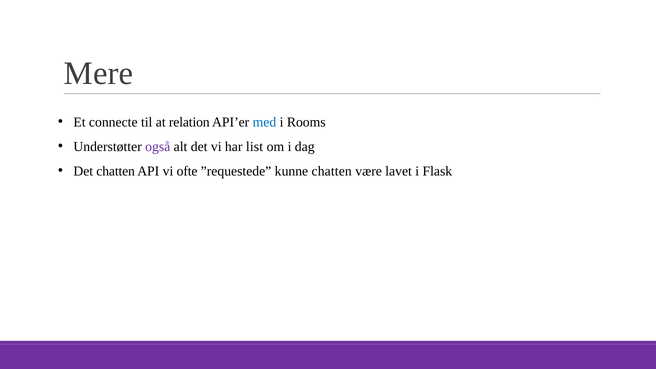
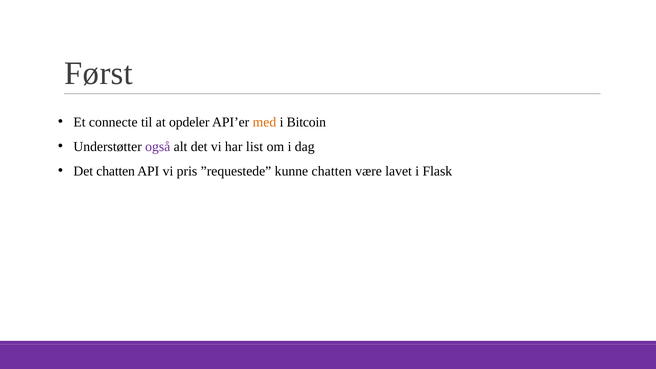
Mere: Mere -> Først
relation: relation -> opdeler
med colour: blue -> orange
Rooms: Rooms -> Bitcoin
ofte: ofte -> pris
